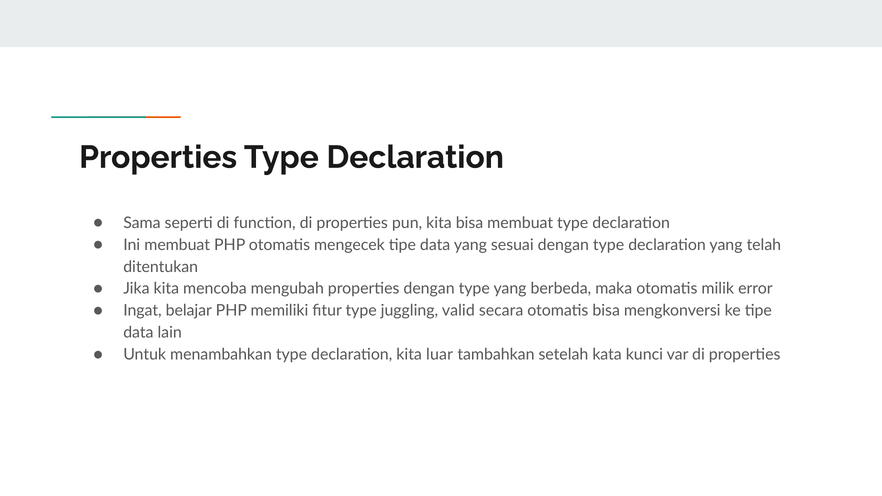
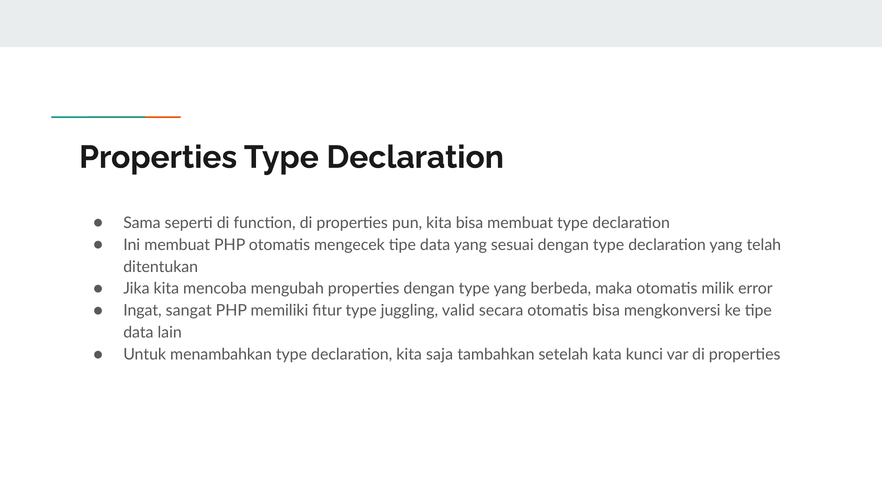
belajar: belajar -> sangat
luar: luar -> saja
